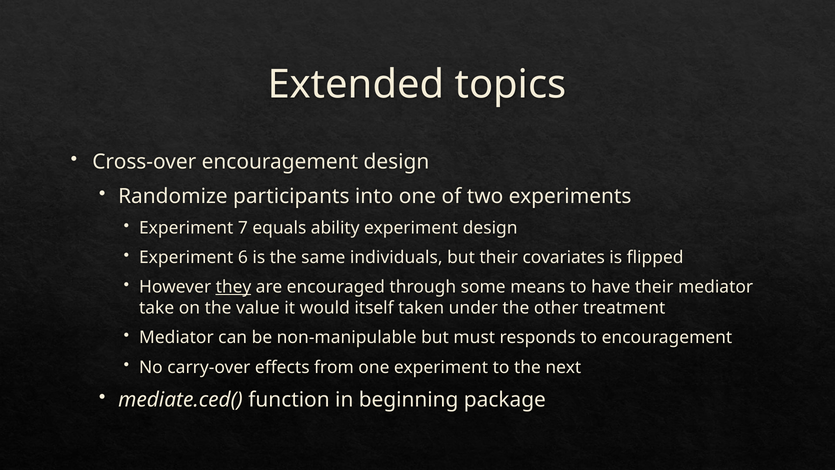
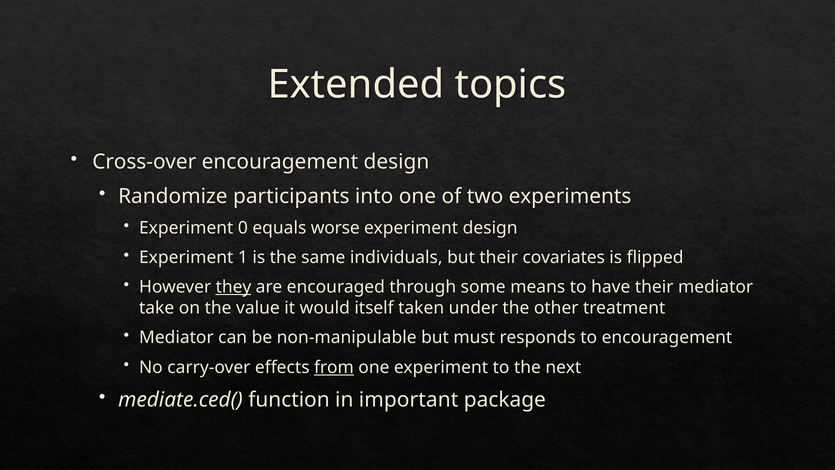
7: 7 -> 0
ability: ability -> worse
6: 6 -> 1
from underline: none -> present
beginning: beginning -> important
